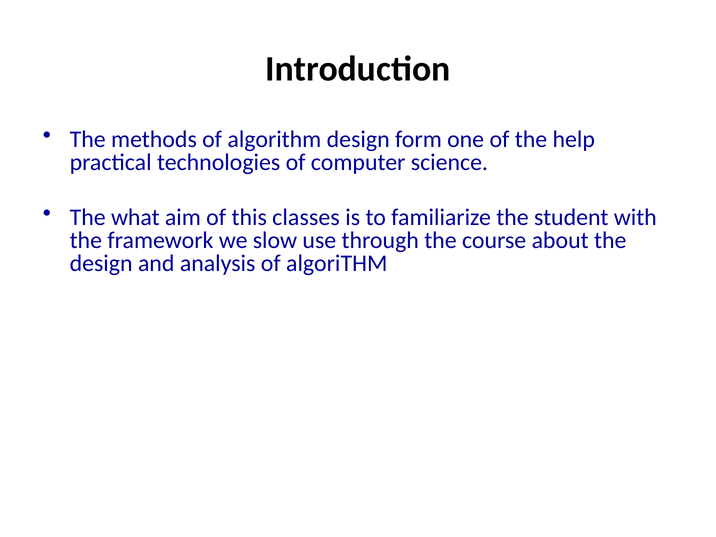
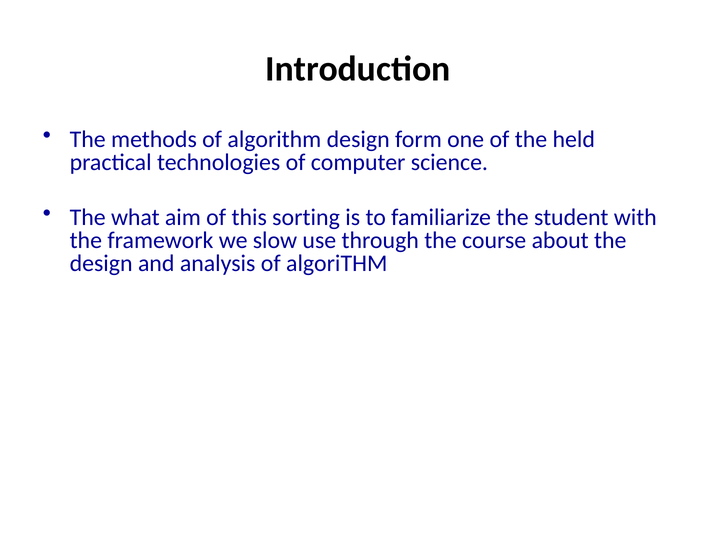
help: help -> held
classes: classes -> sorting
